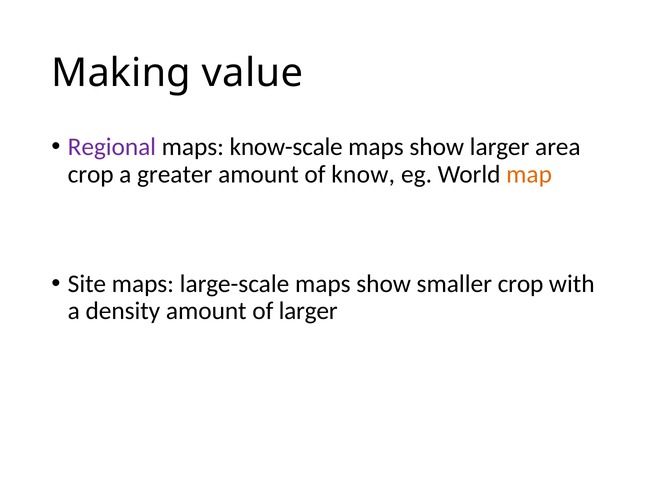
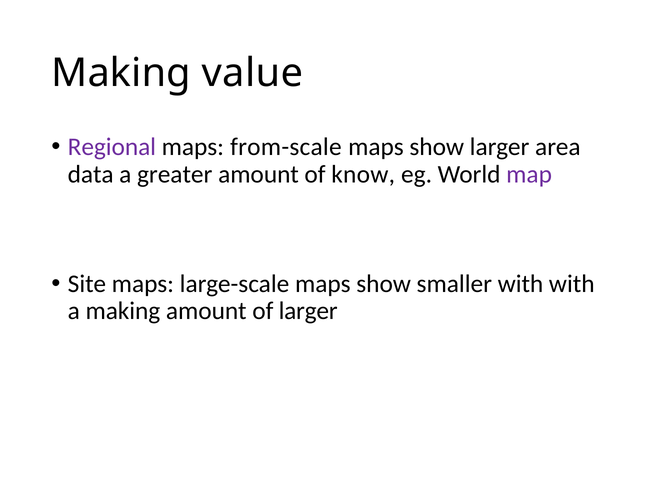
know-scale: know-scale -> from-scale
crop at (91, 175): crop -> data
map colour: orange -> purple
smaller crop: crop -> with
a density: density -> making
